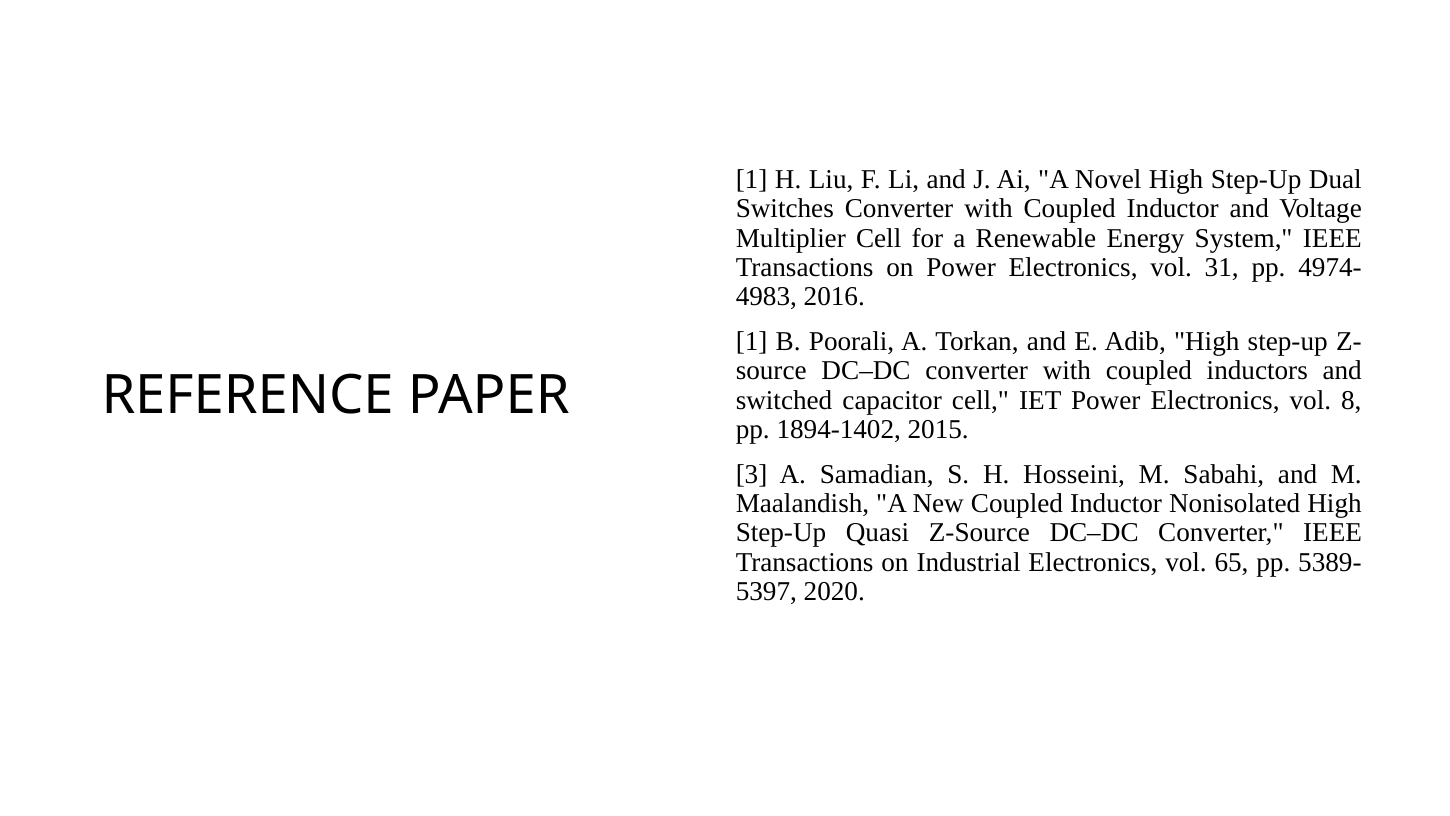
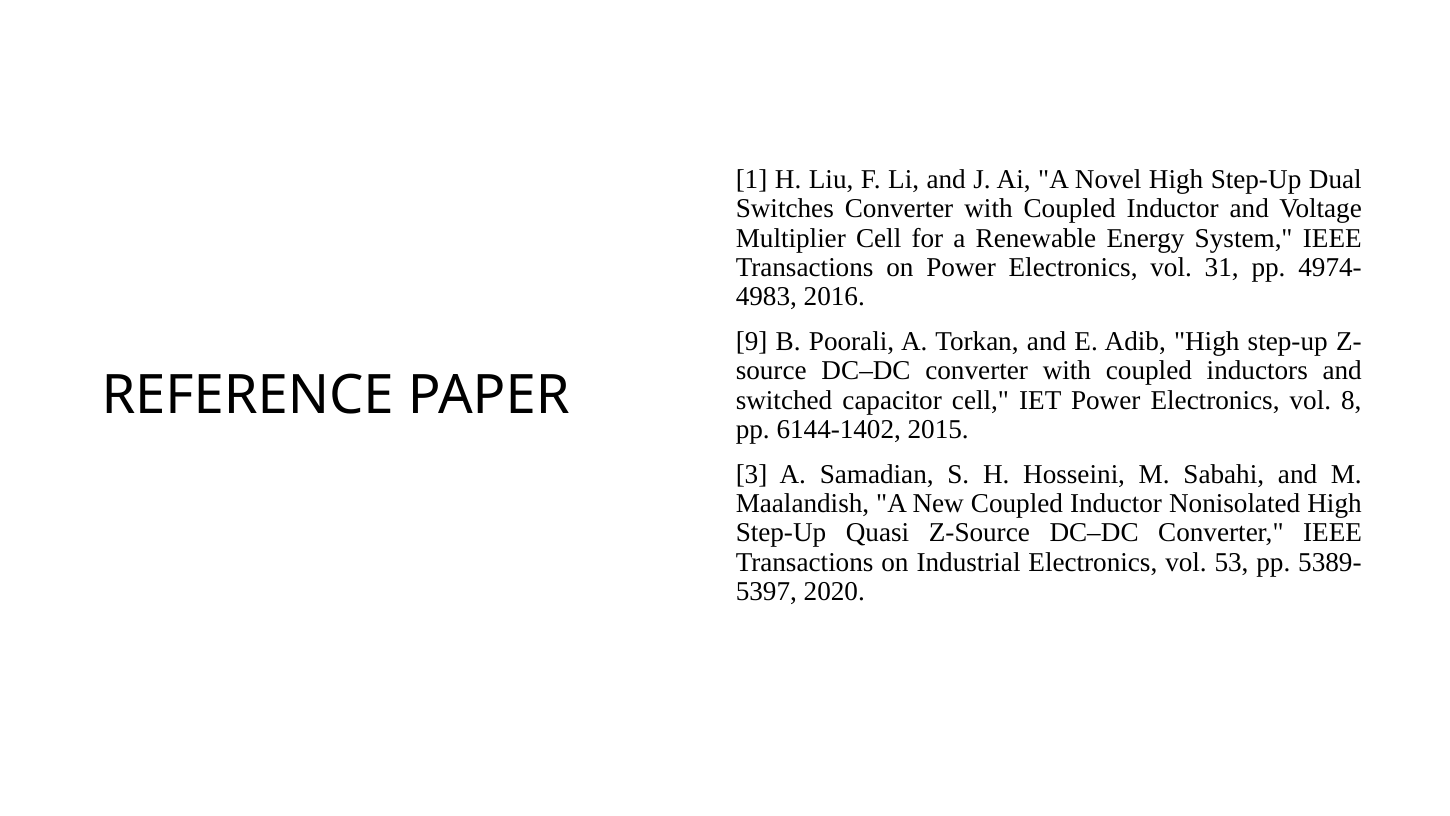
1 at (752, 341): 1 -> 9
1894-1402: 1894-1402 -> 6144-1402
65: 65 -> 53
